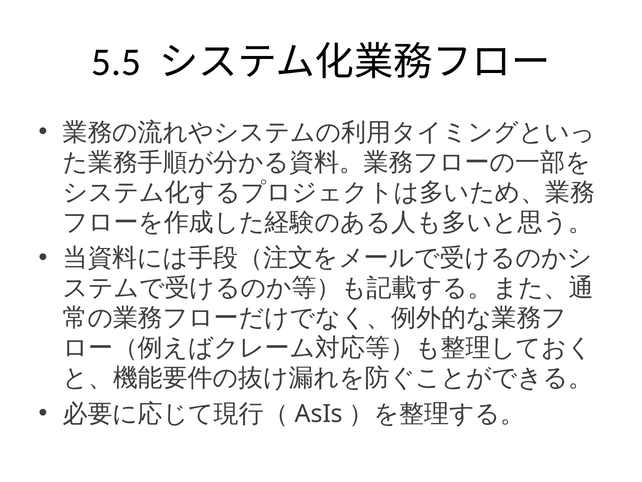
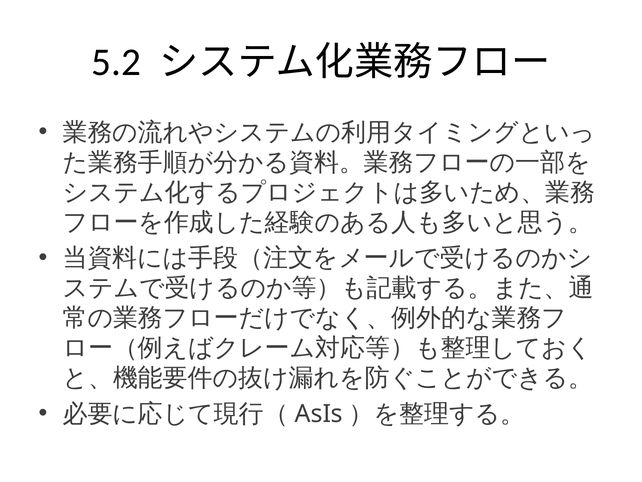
5.5: 5.5 -> 5.2
